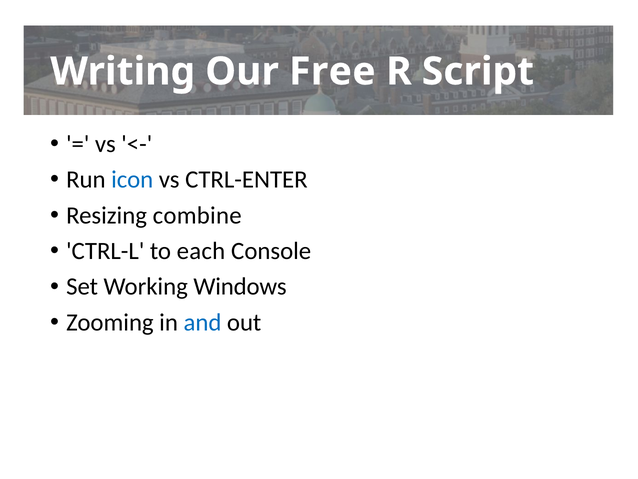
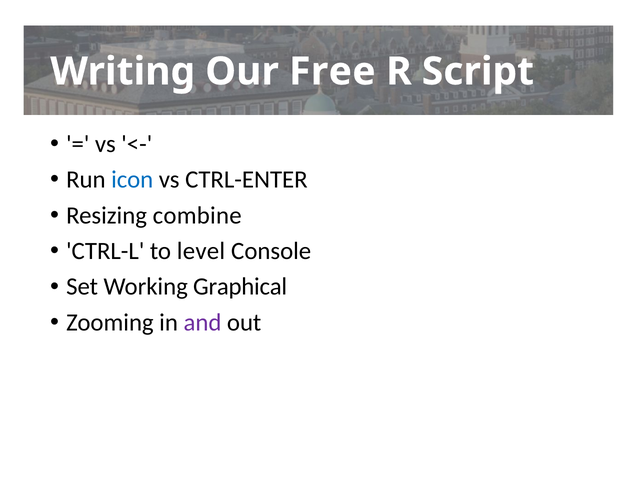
each: each -> level
Windows: Windows -> Graphical
and colour: blue -> purple
